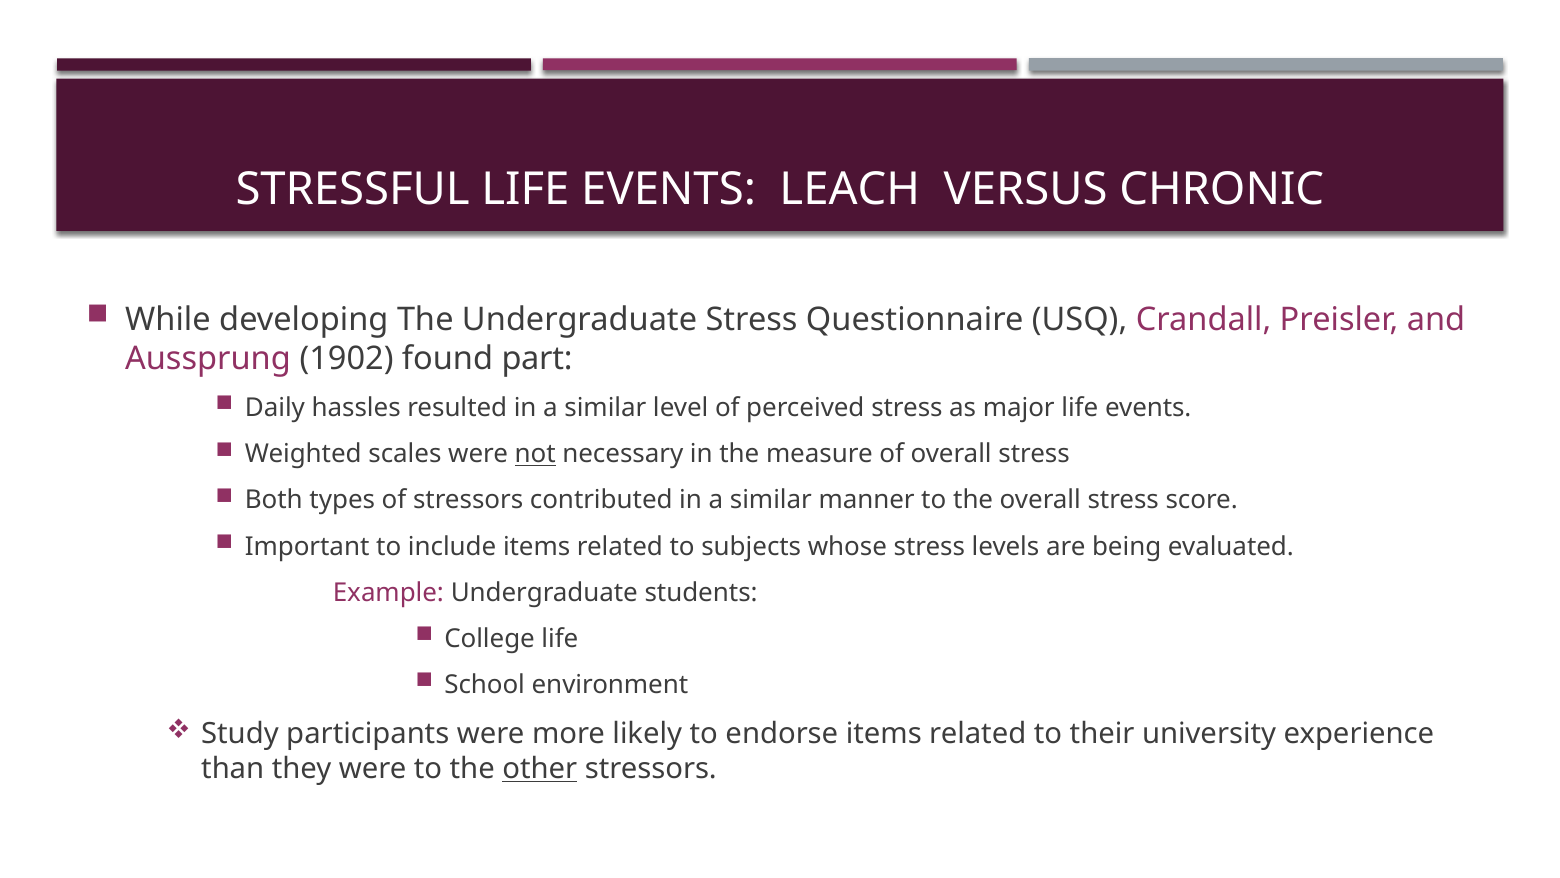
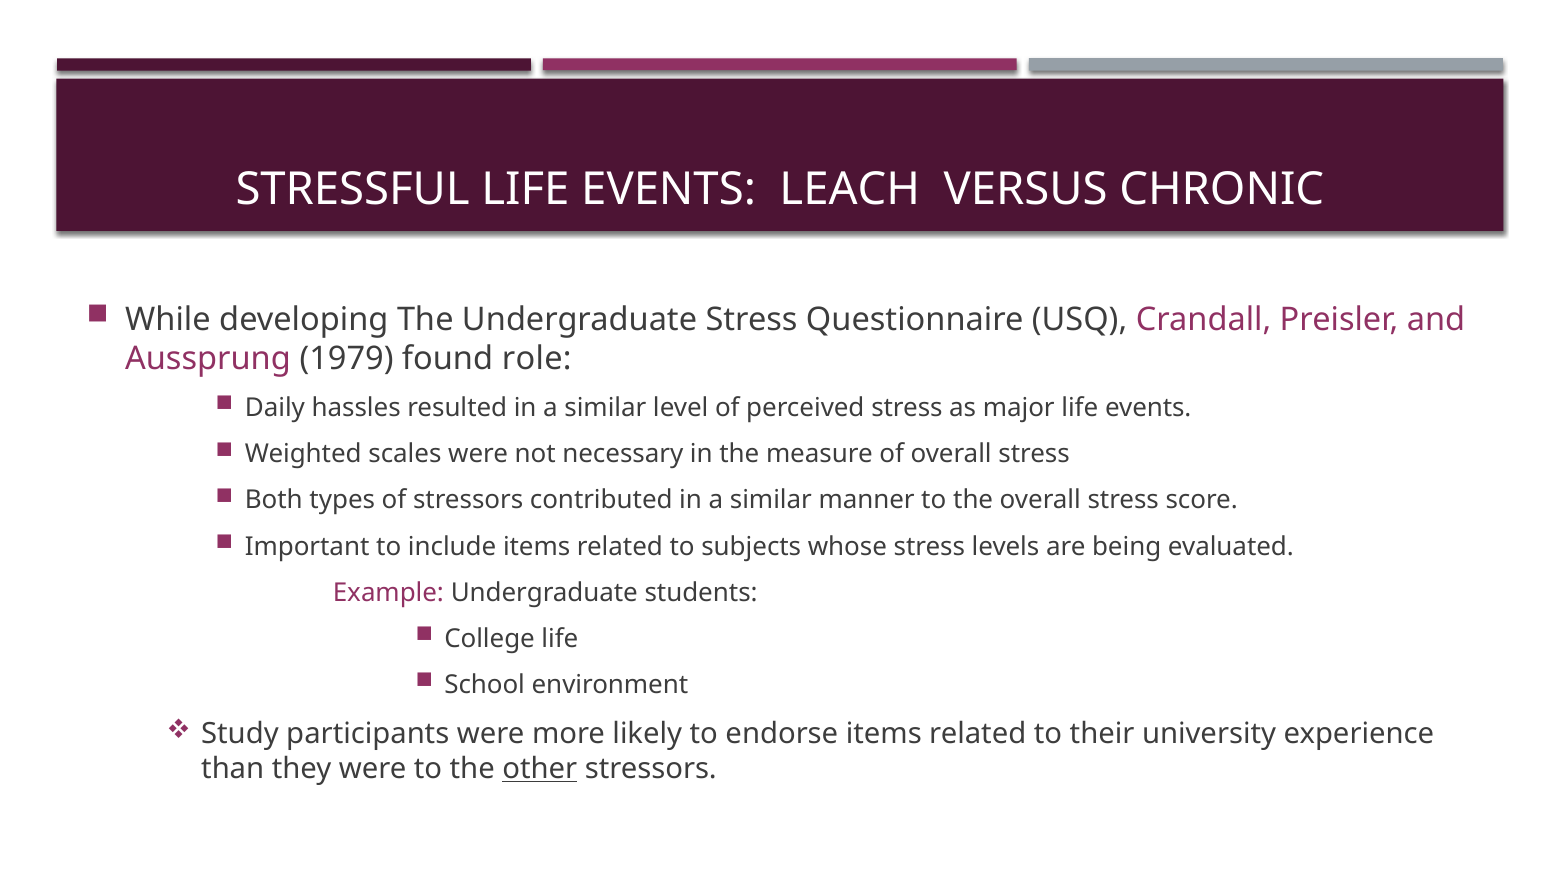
1902: 1902 -> 1979
part: part -> role
not underline: present -> none
